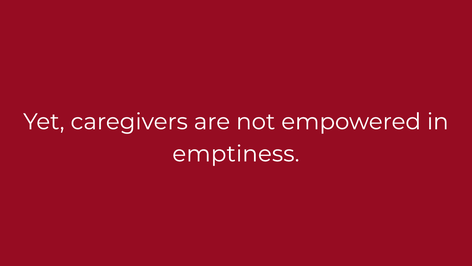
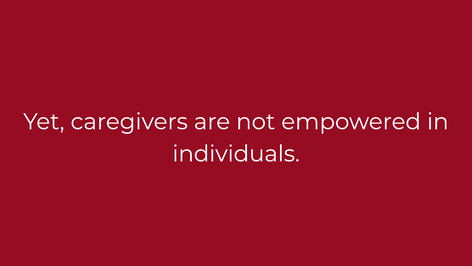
emptiness: emptiness -> individuals
